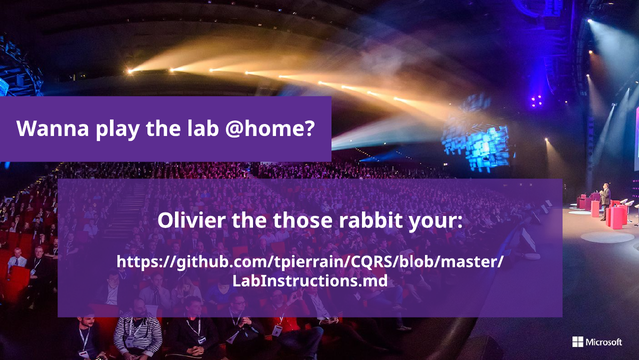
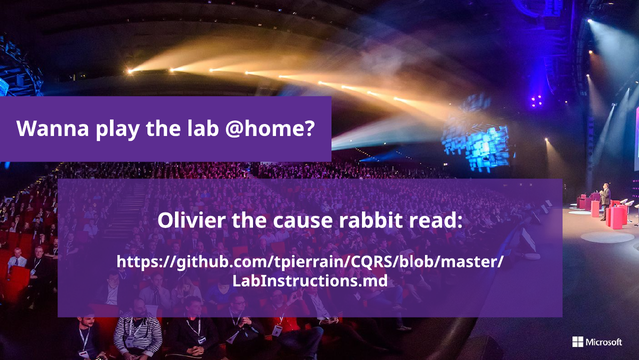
those: those -> cause
your: your -> read
